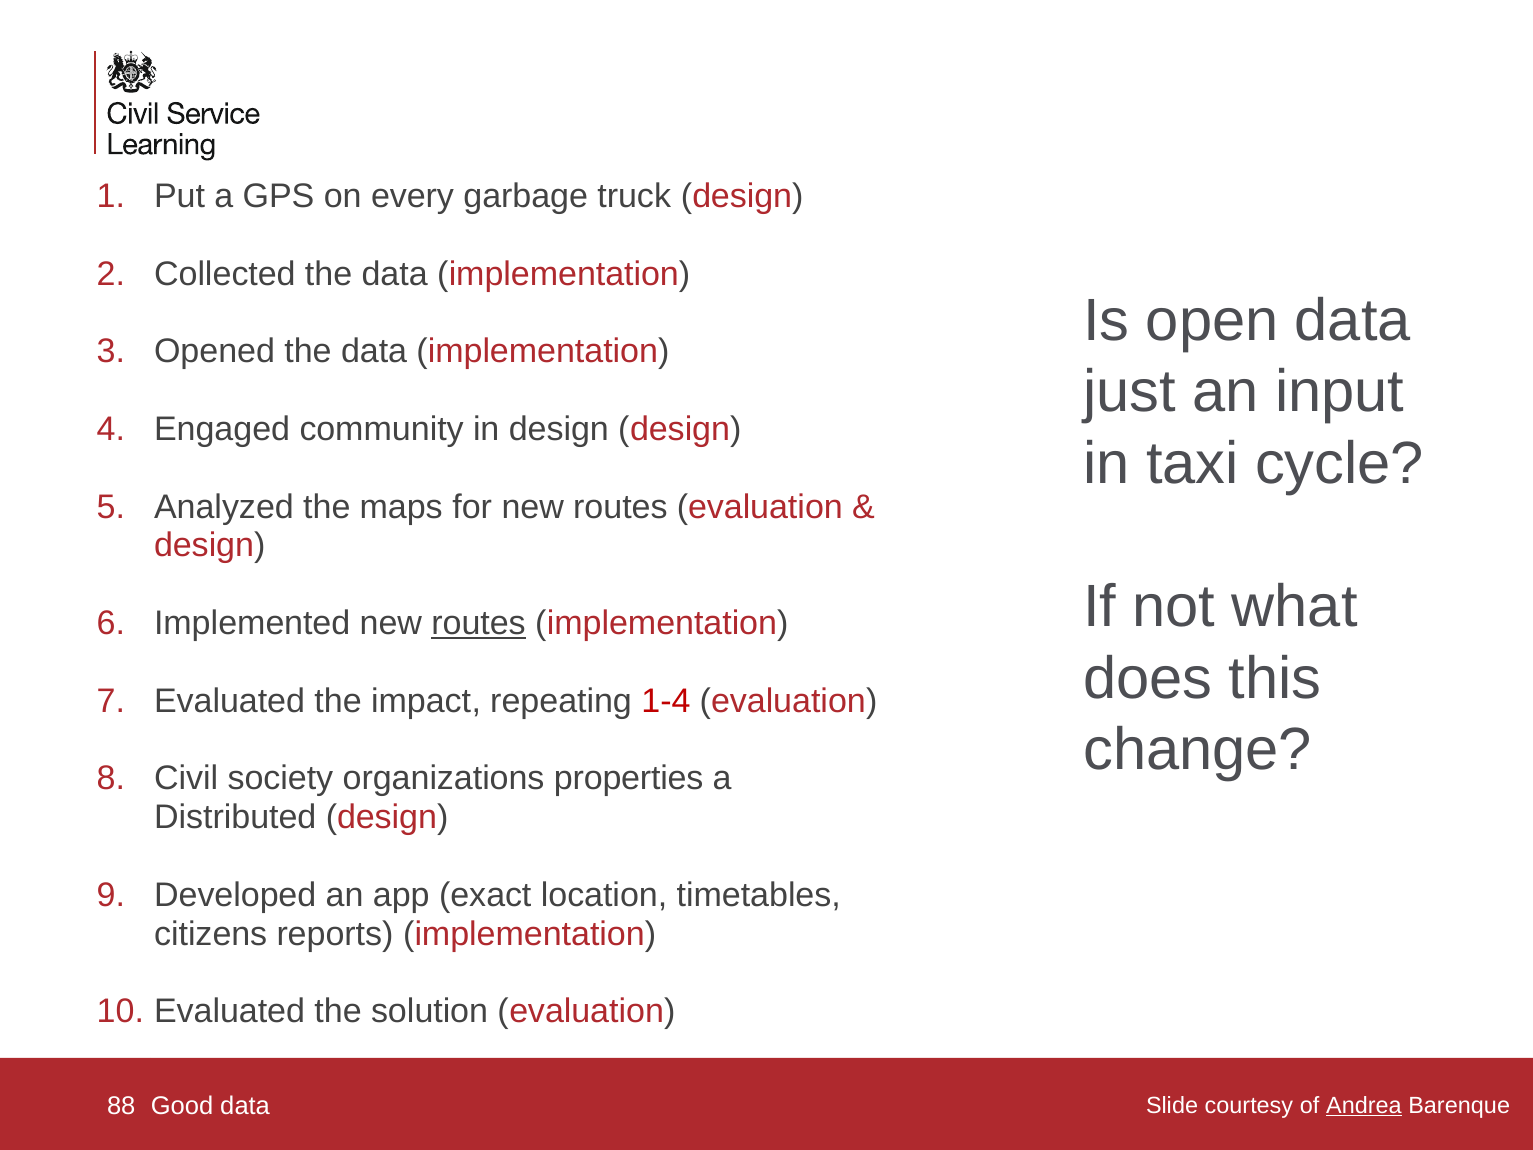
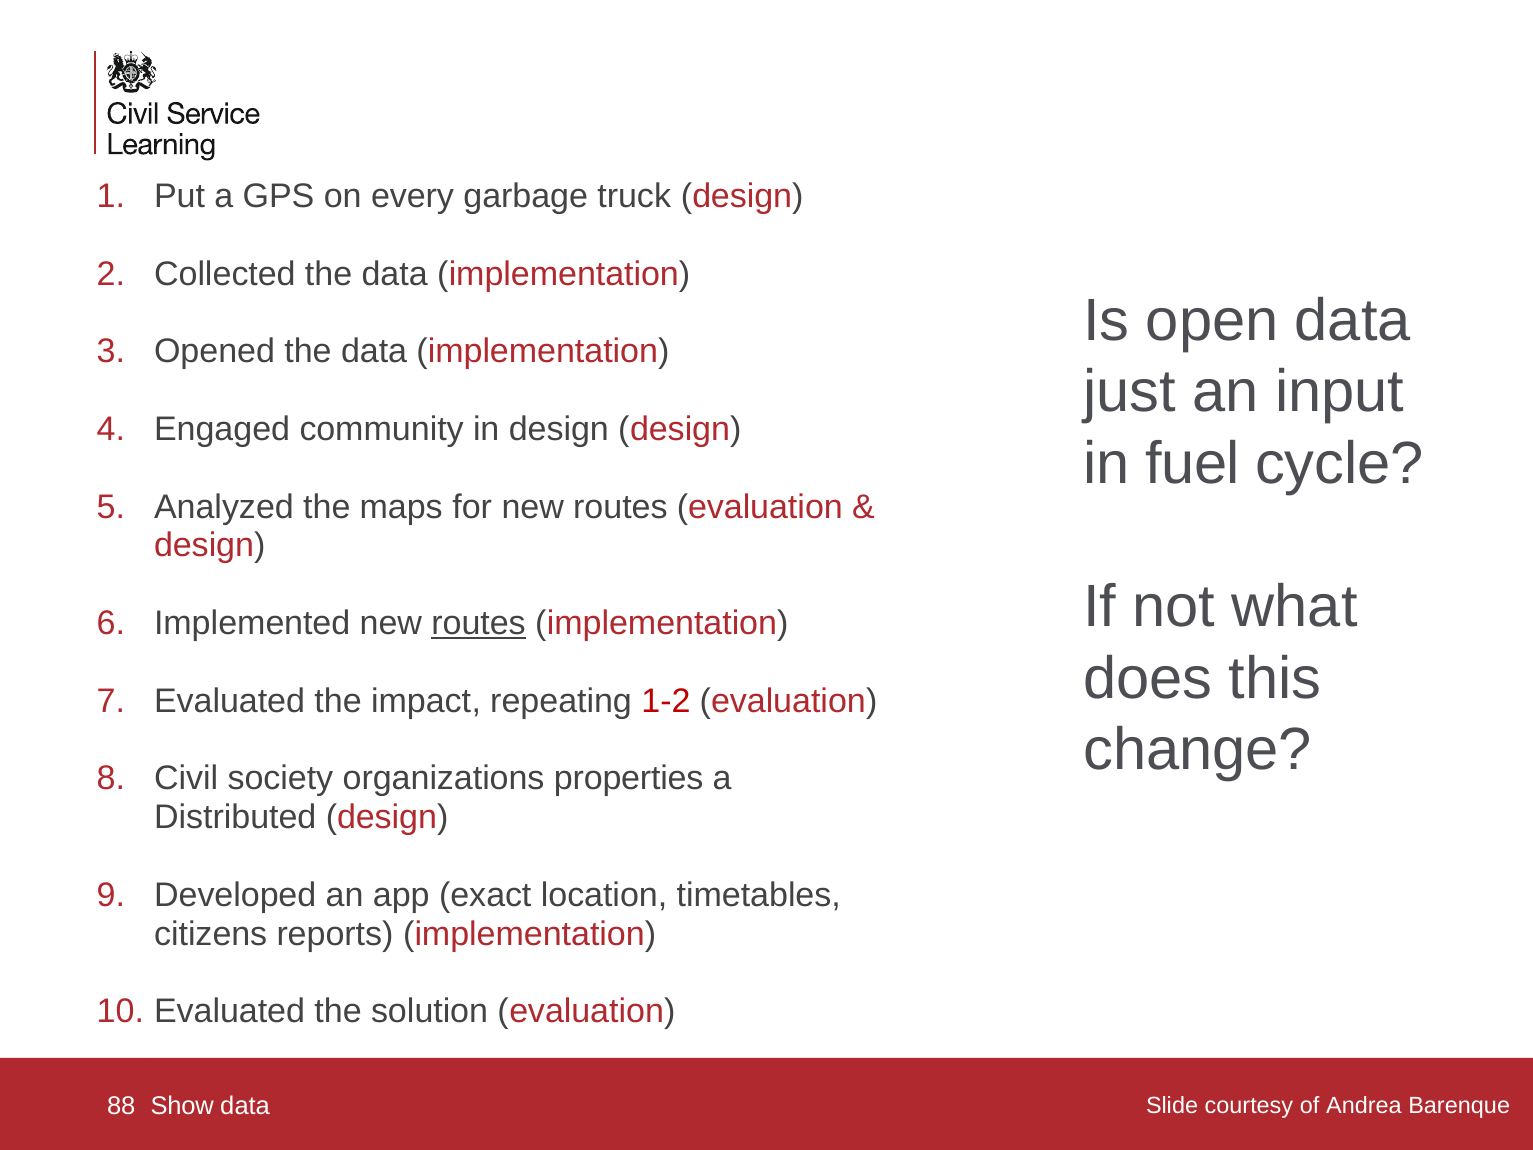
taxi: taxi -> fuel
1-4: 1-4 -> 1-2
Good: Good -> Show
Andrea underline: present -> none
